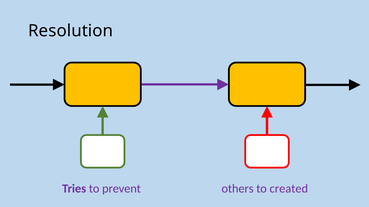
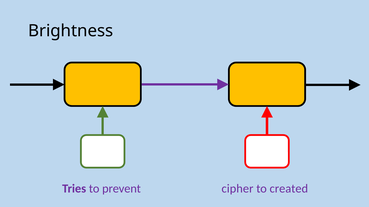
Resolution: Resolution -> Brightness
others: others -> cipher
